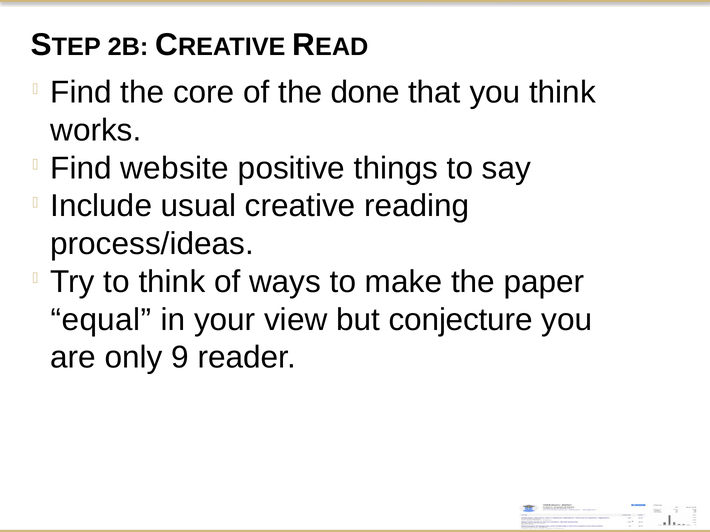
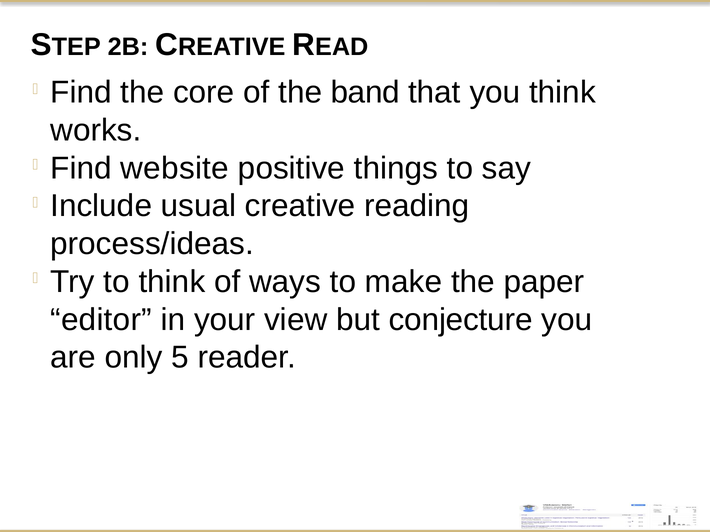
done: done -> band
equal: equal -> editor
9: 9 -> 5
